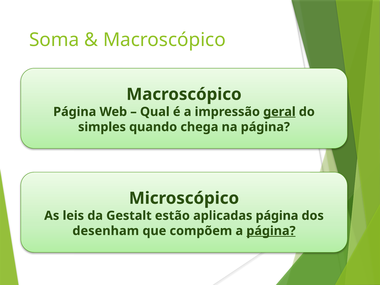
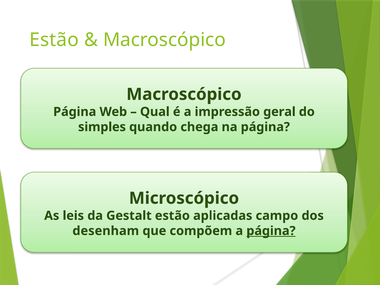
Soma at (54, 40): Soma -> Estão
geral underline: present -> none
aplicadas página: página -> campo
